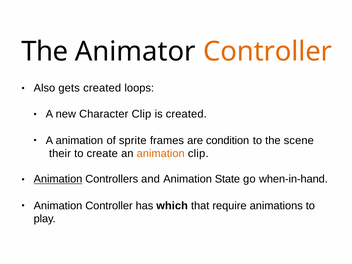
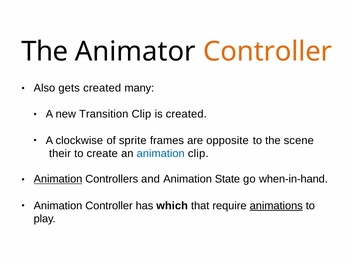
loops: loops -> many
Character: Character -> Transition
A animation: animation -> clockwise
condition: condition -> opposite
animation at (161, 153) colour: orange -> blue
animations underline: none -> present
